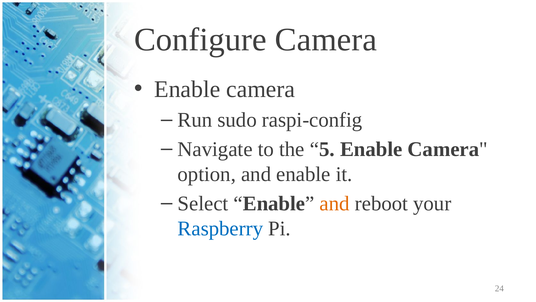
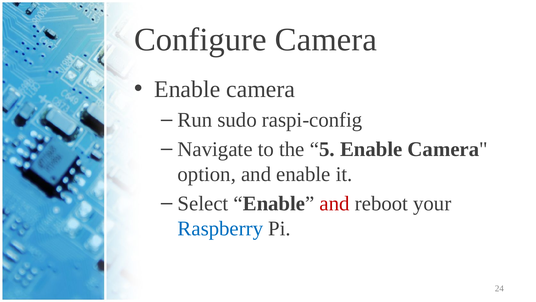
and at (335, 203) colour: orange -> red
